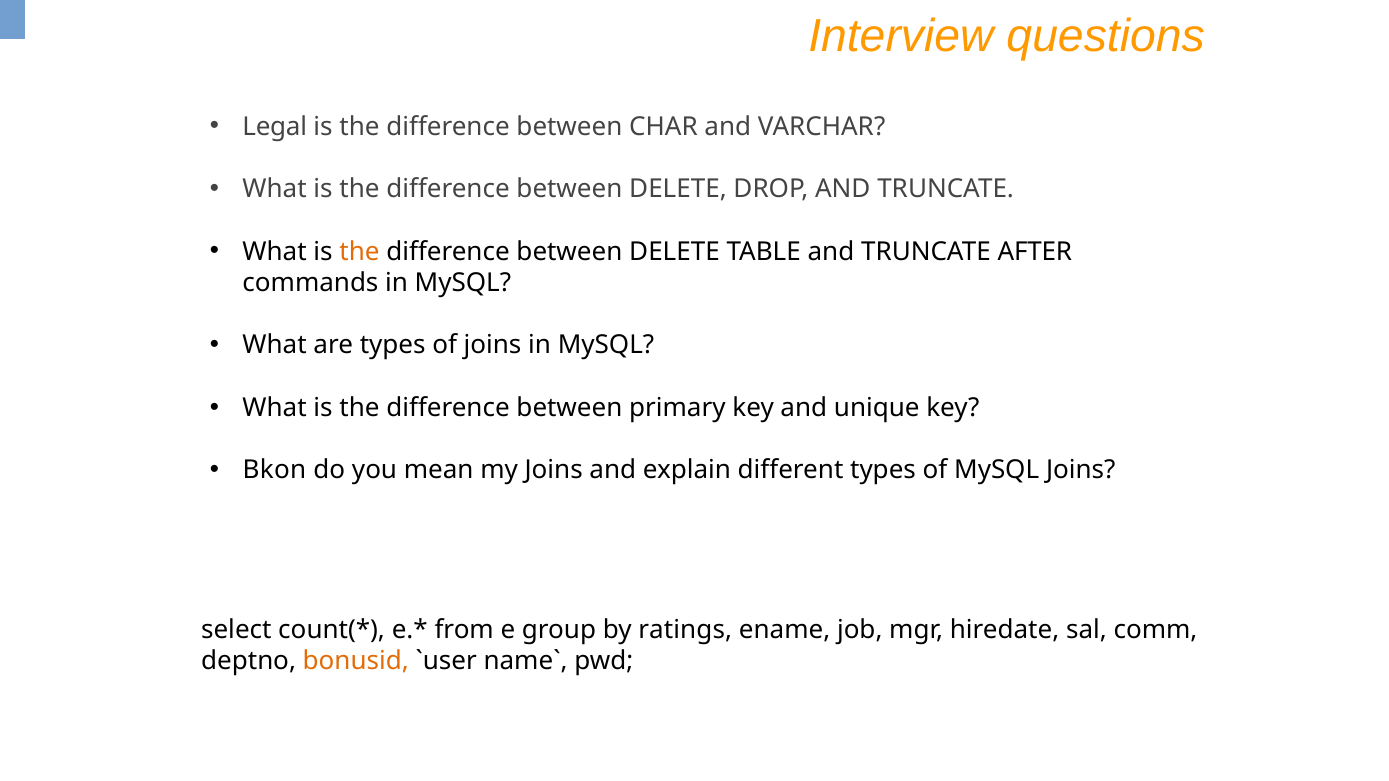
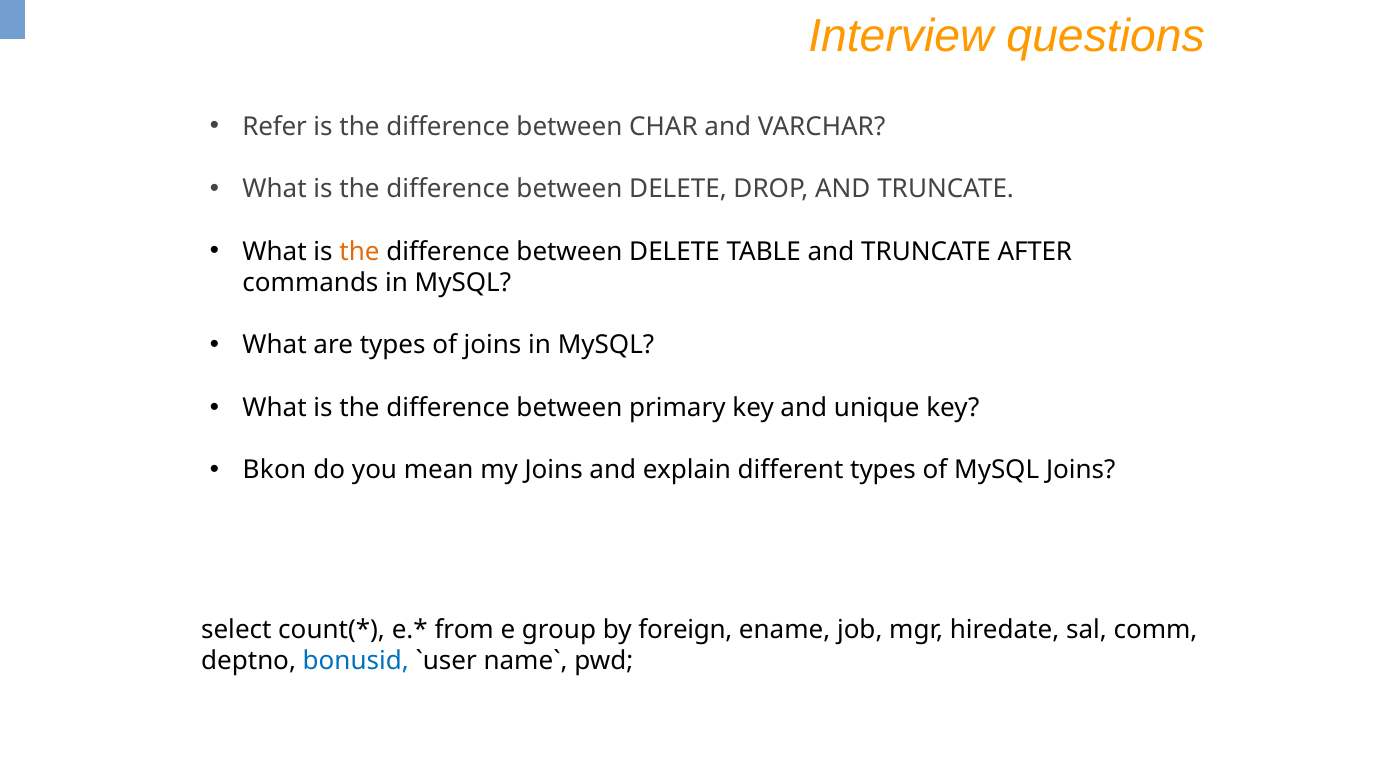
Legal: Legal -> Refer
ratings: ratings -> foreign
bonusid colour: orange -> blue
